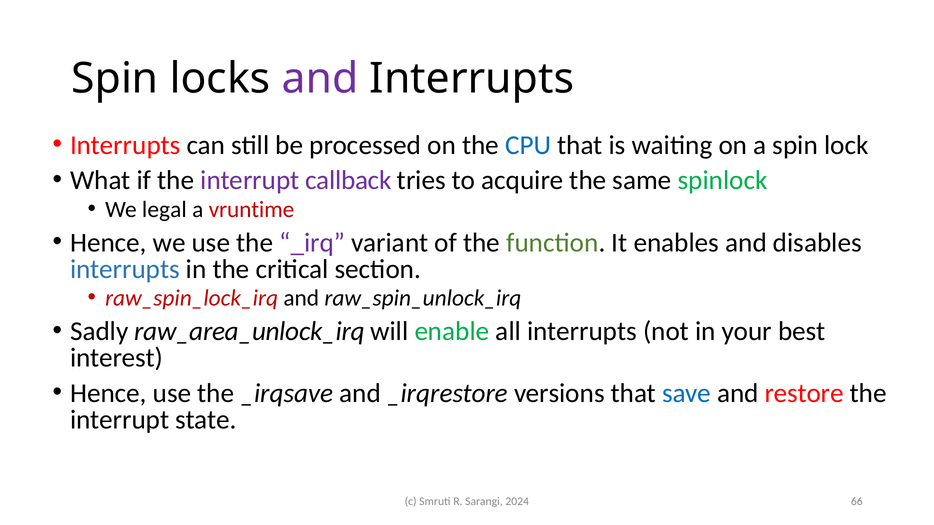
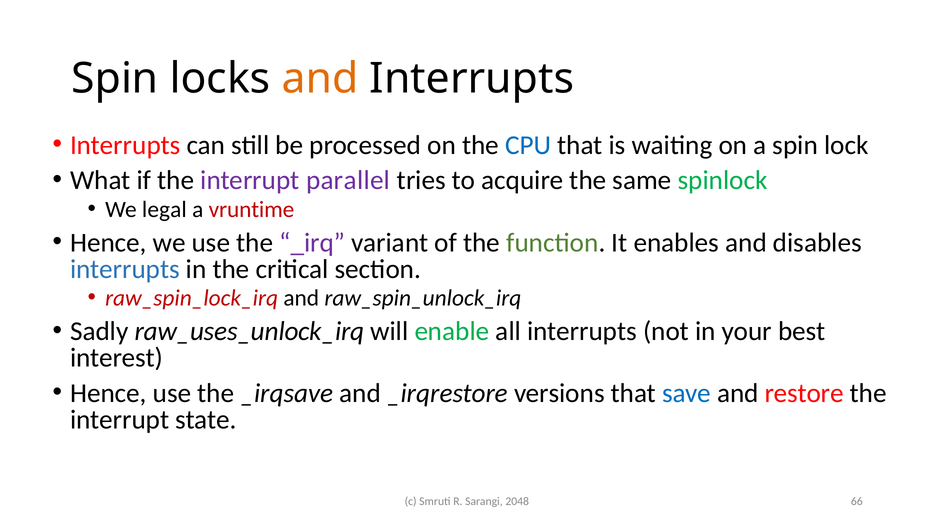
and at (320, 78) colour: purple -> orange
callback: callback -> parallel
raw_area_unlock_irq: raw_area_unlock_irq -> raw_uses_unlock_irq
2024: 2024 -> 2048
